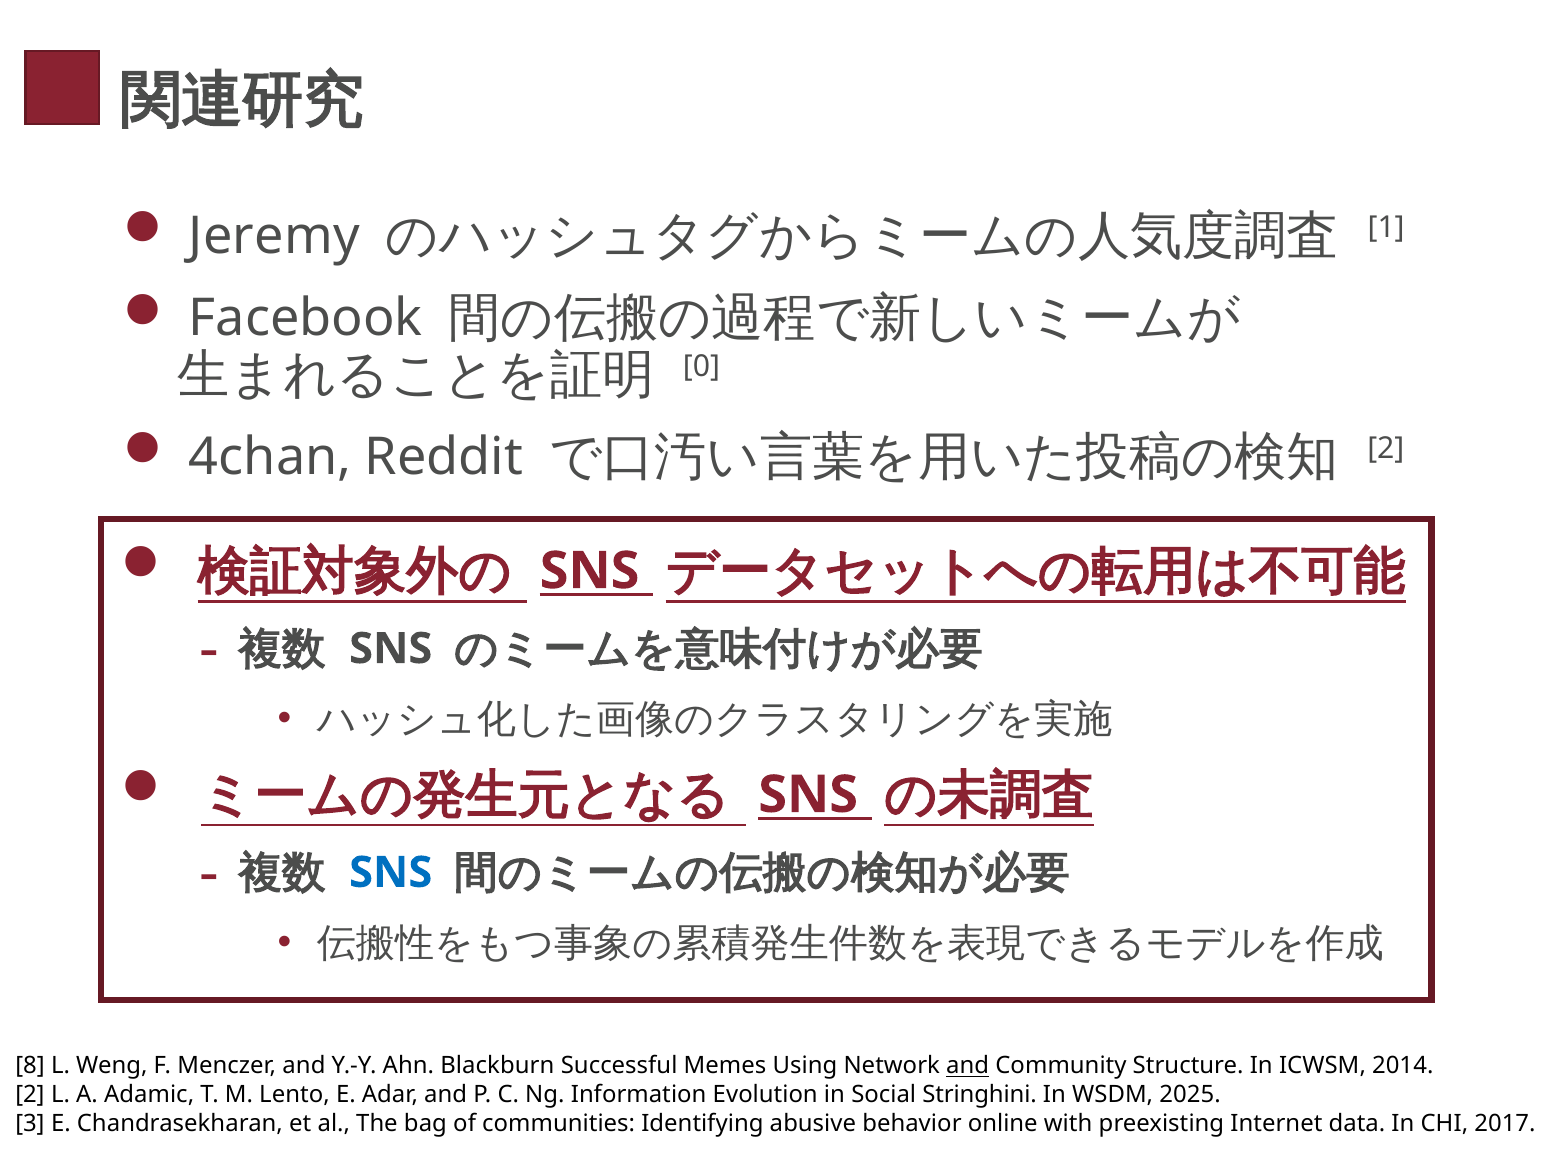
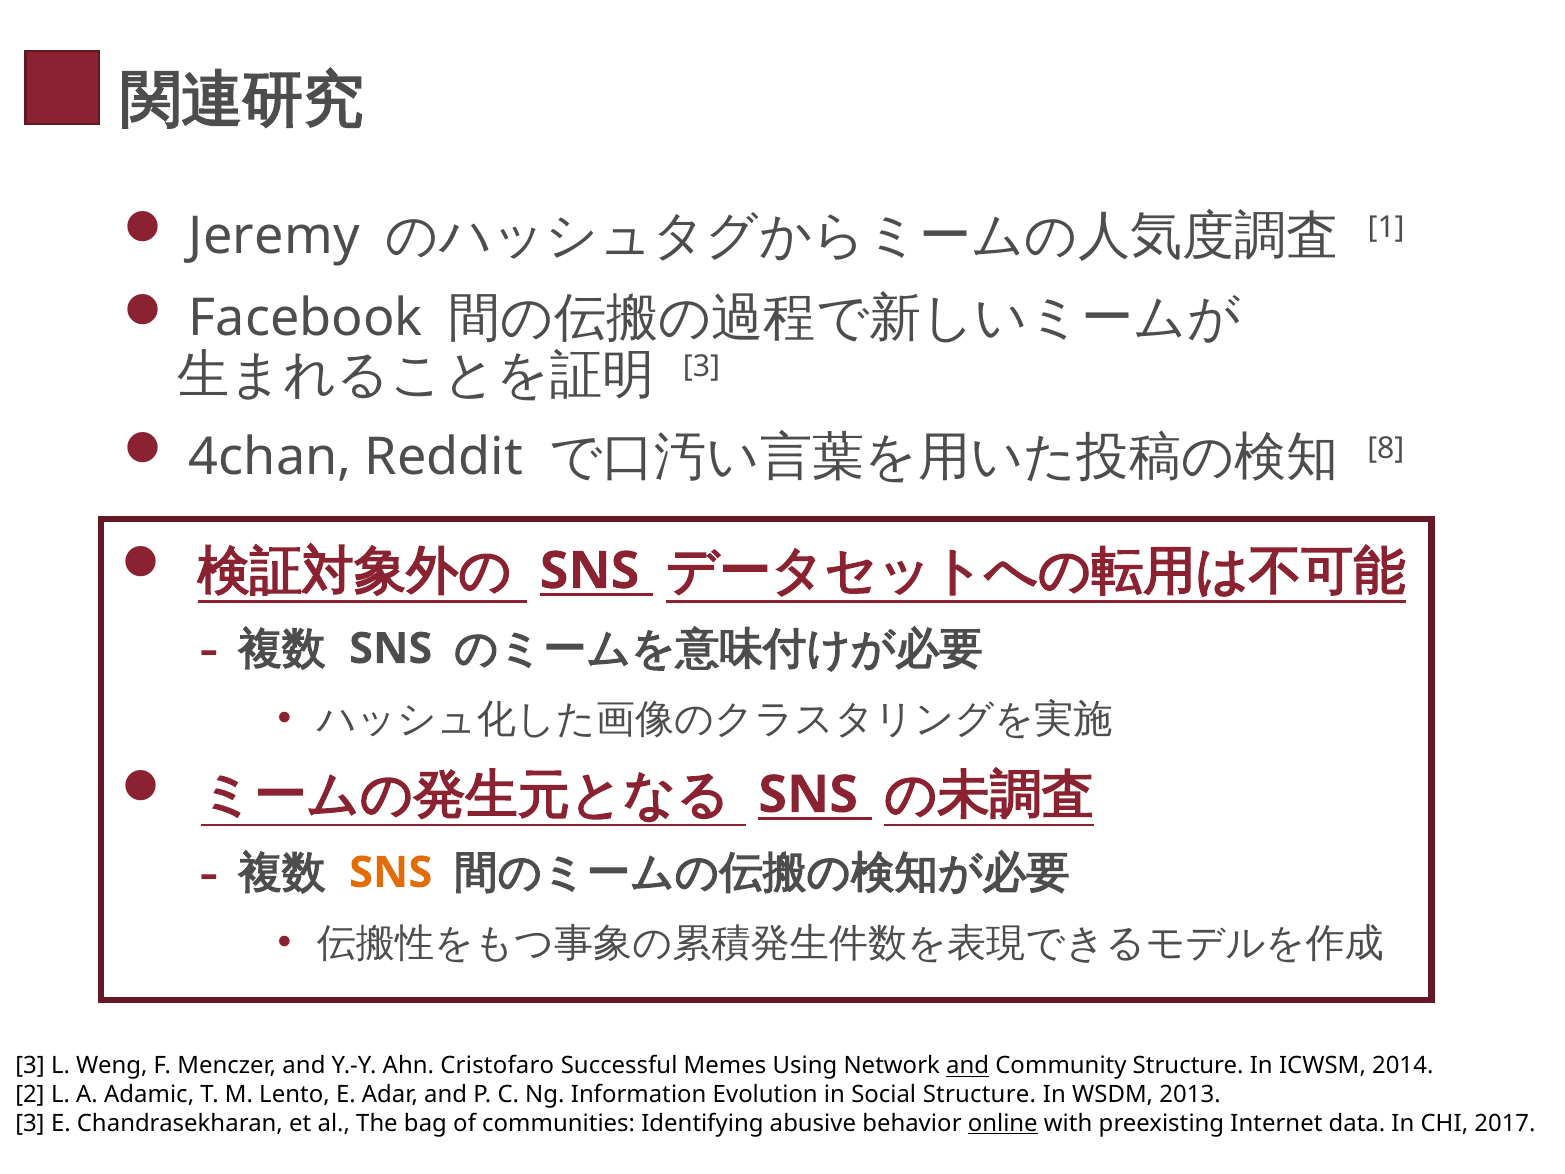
0 at (702, 367): 0 -> 3
2 at (1386, 449): 2 -> 8
SNS at (391, 872) colour: blue -> orange
8 at (30, 1066): 8 -> 3
Blackburn: Blackburn -> Cristofaro
Social Stringhini: Stringhini -> Structure
2025: 2025 -> 2013
online underline: none -> present
